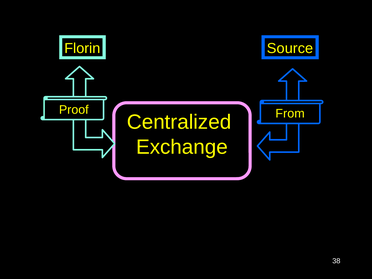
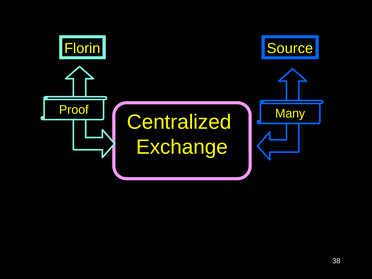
From: From -> Many
